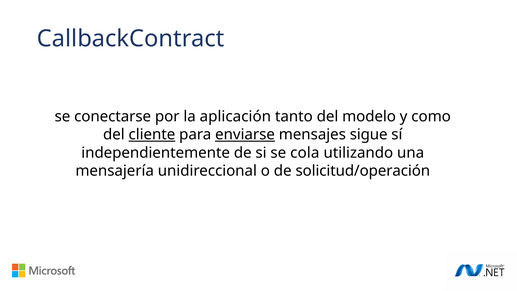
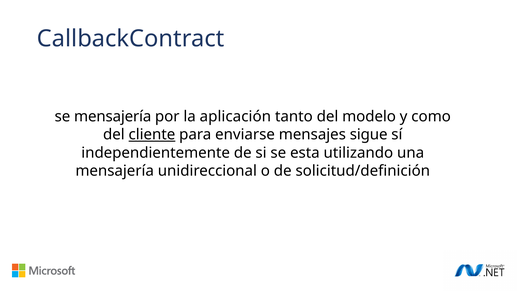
se conectarse: conectarse -> mensajería
enviarse underline: present -> none
cola: cola -> esta
solicitud/operación: solicitud/operación -> solicitud/definición
